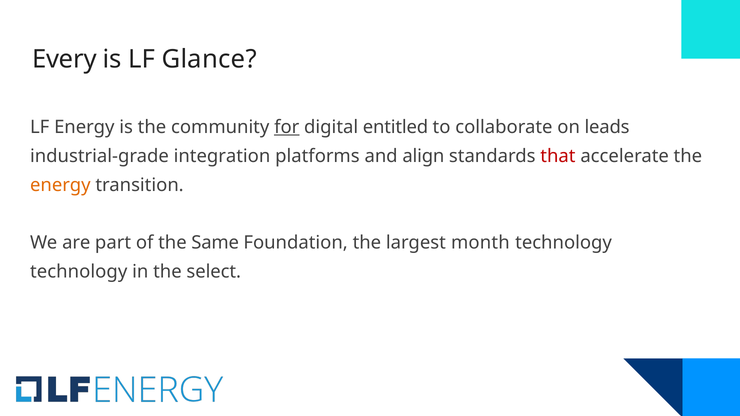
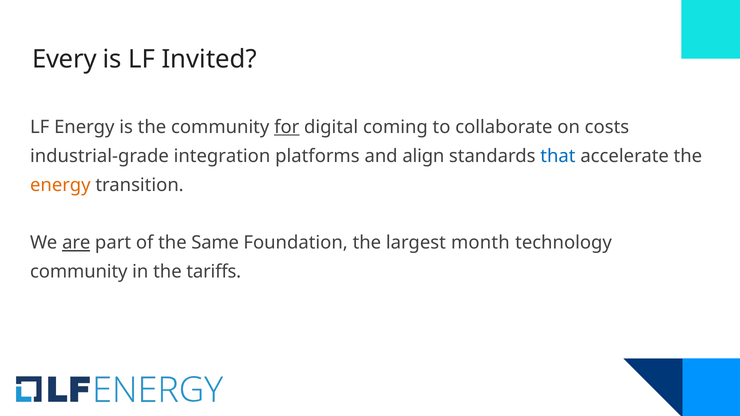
Glance: Glance -> Invited
entitled: entitled -> coming
leads: leads -> costs
that colour: red -> blue
are underline: none -> present
technology at (79, 272): technology -> community
select: select -> tariffs
